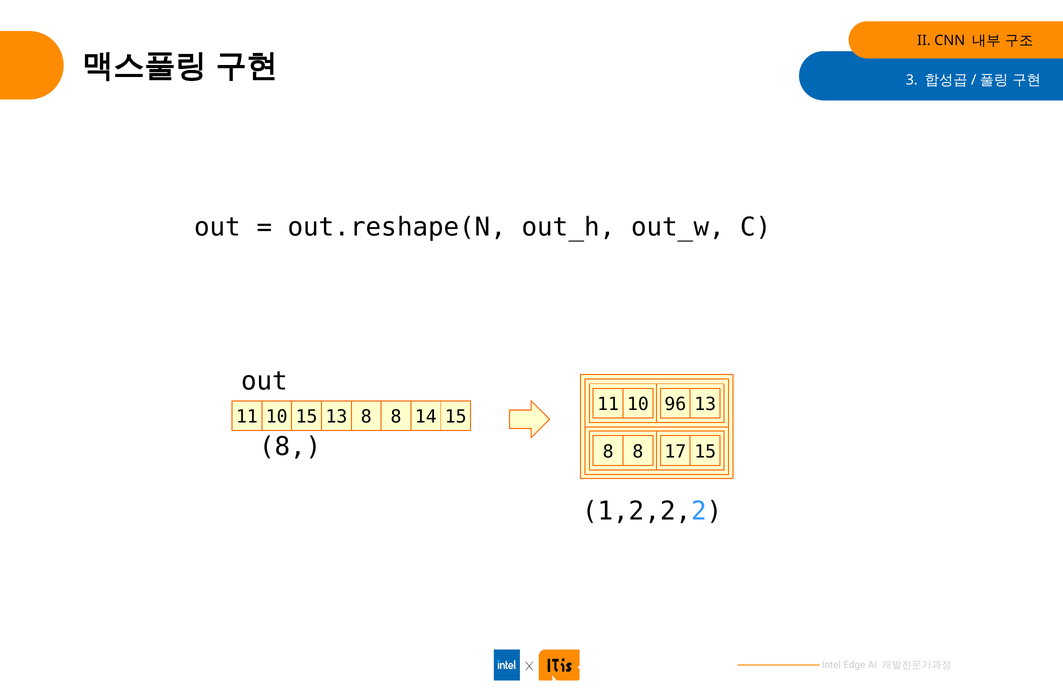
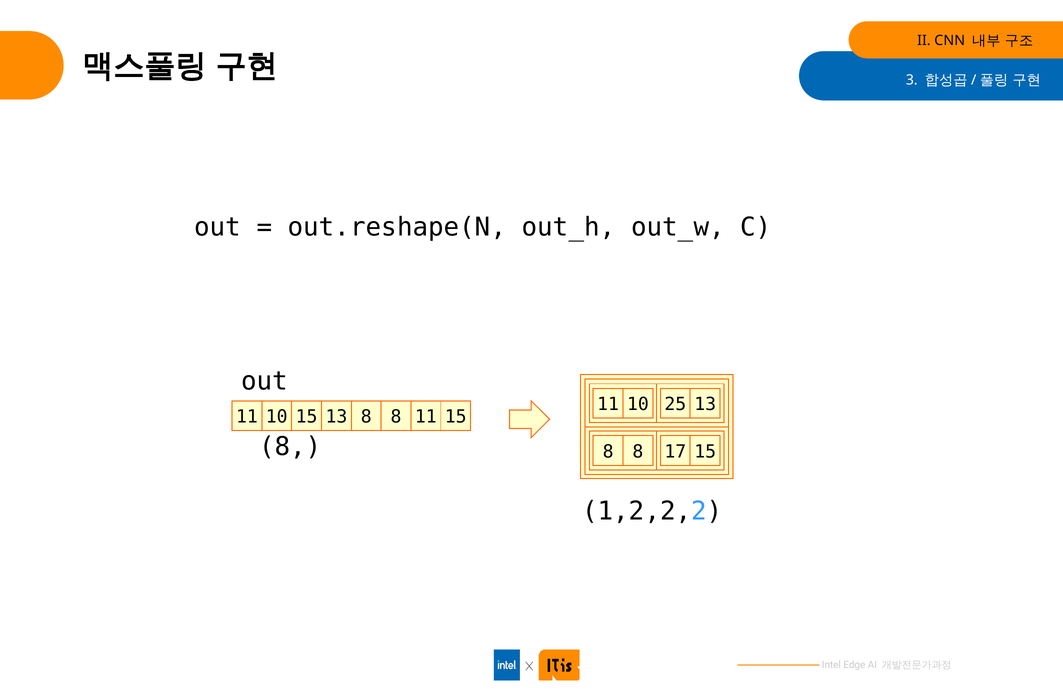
96: 96 -> 25
8 14: 14 -> 11
